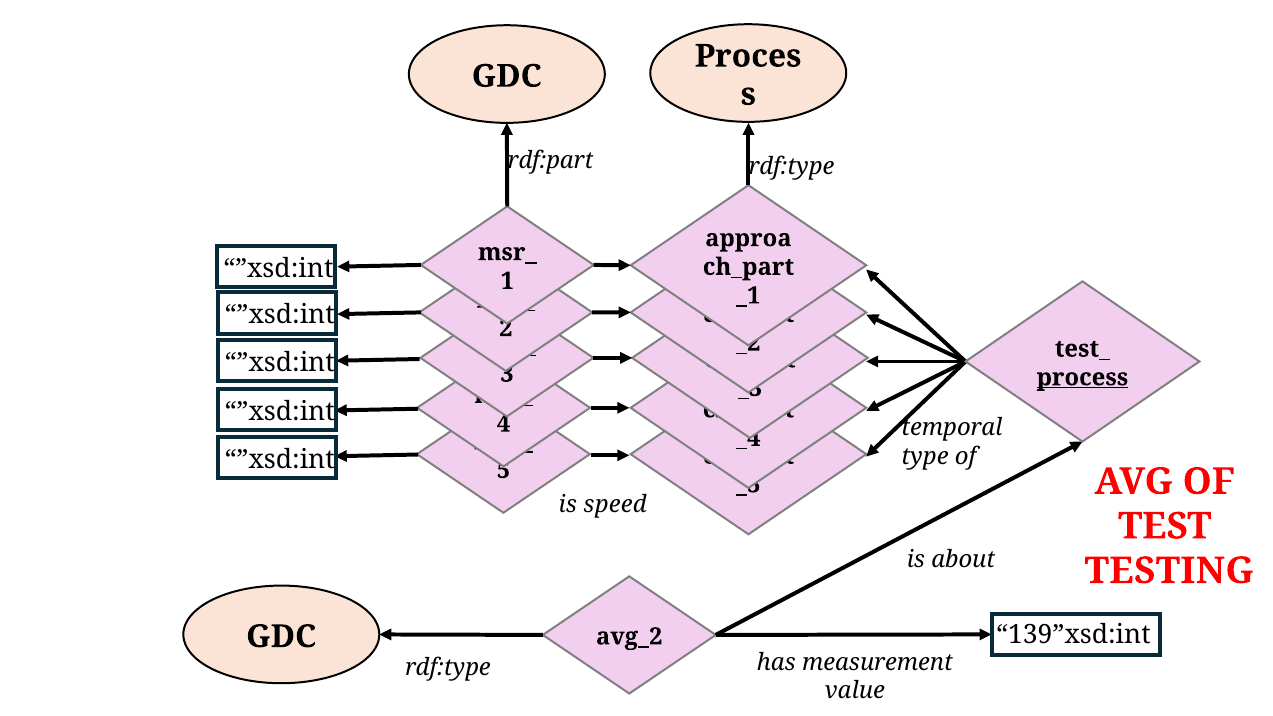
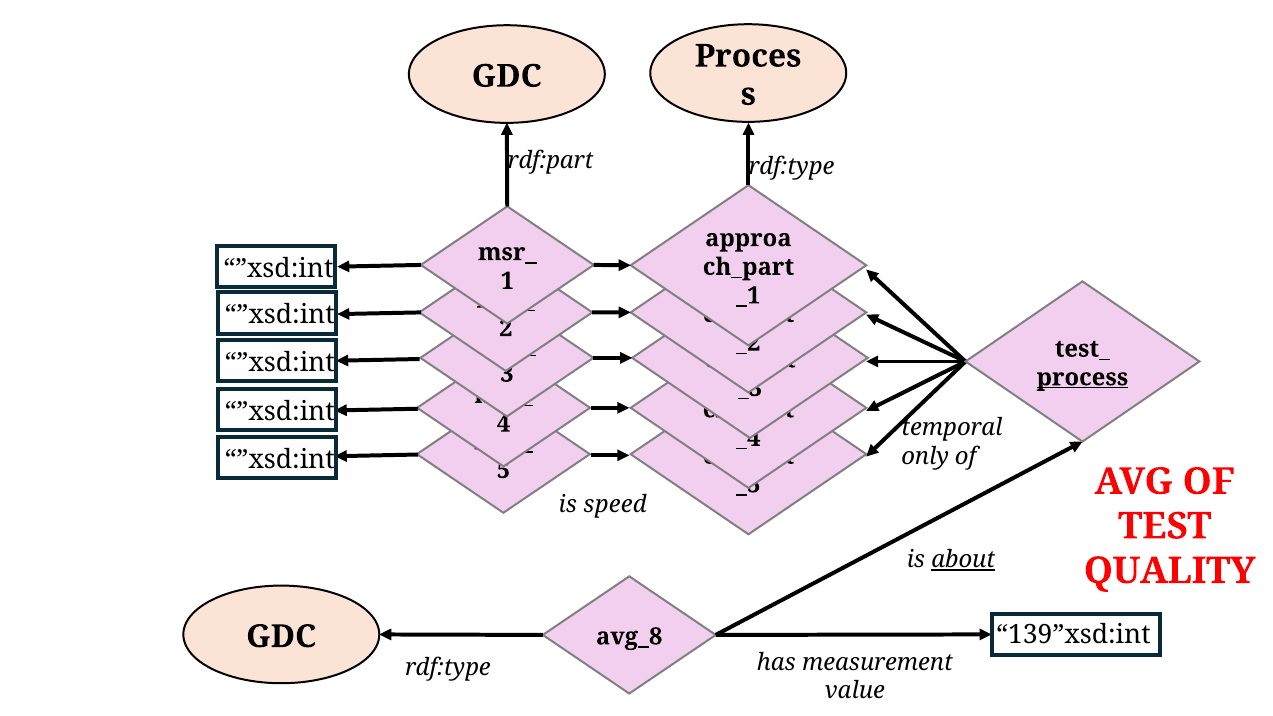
type: type -> only
about underline: none -> present
TESTING: TESTING -> QUALITY
avg_2: avg_2 -> avg_8
